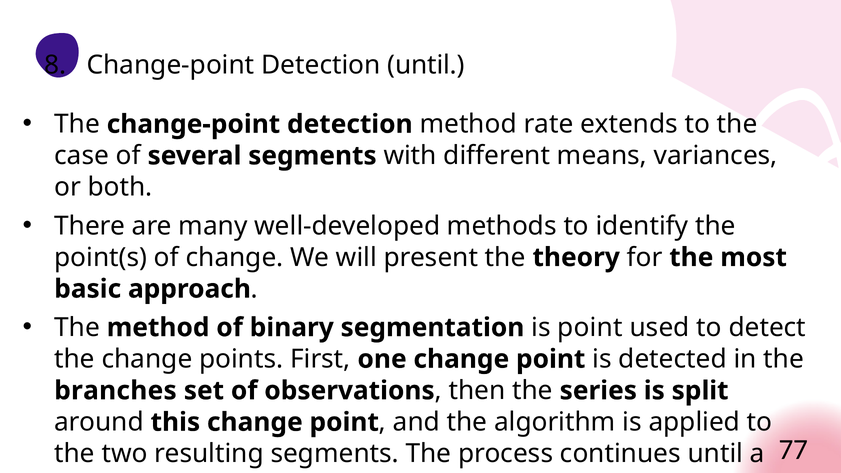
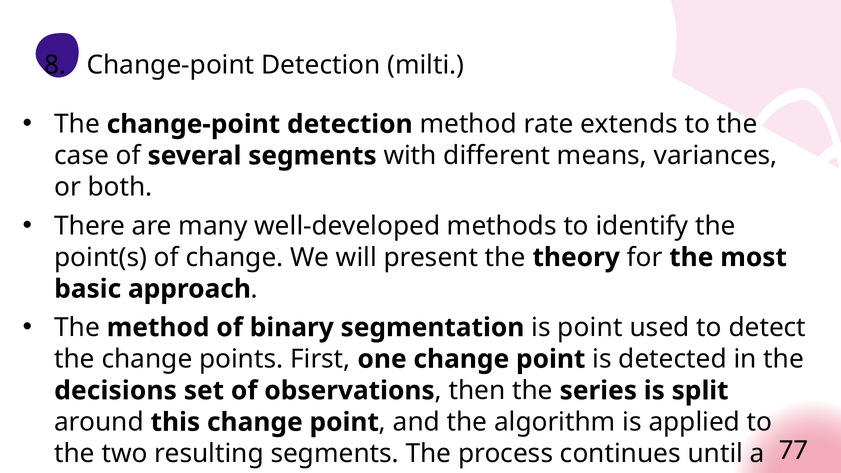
Detection until: until -> milti
branches: branches -> decisions
